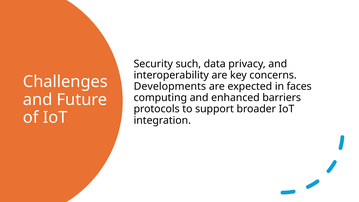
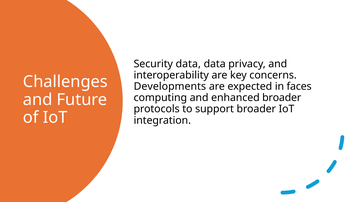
Security such: such -> data
enhanced barriers: barriers -> broader
